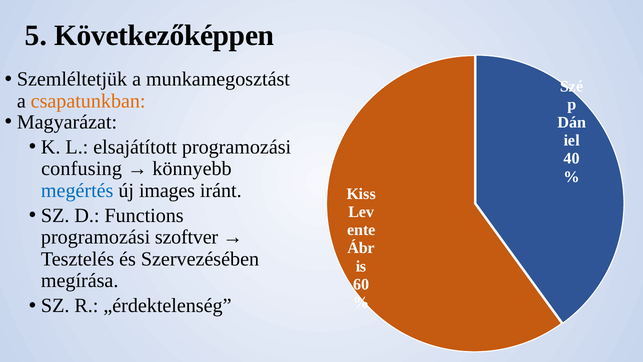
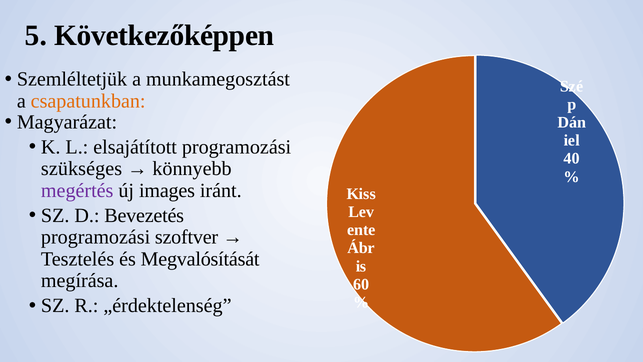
confusing: confusing -> szükséges
megértés colour: blue -> purple
Functions: Functions -> Bevezetés
Szervezésében: Szervezésében -> Megvalósítását
